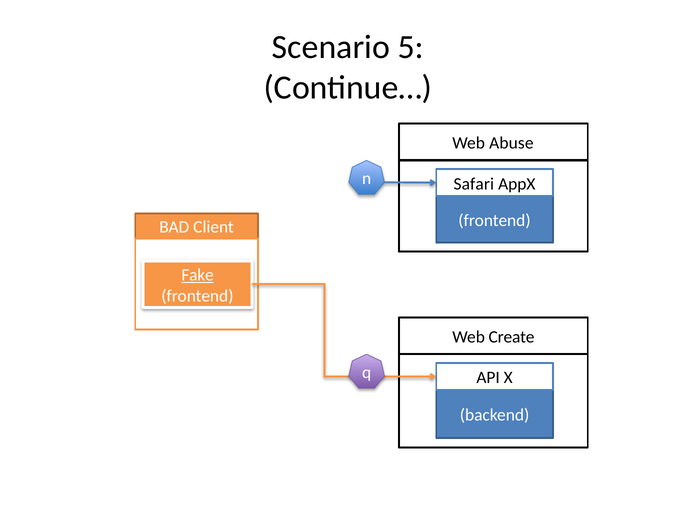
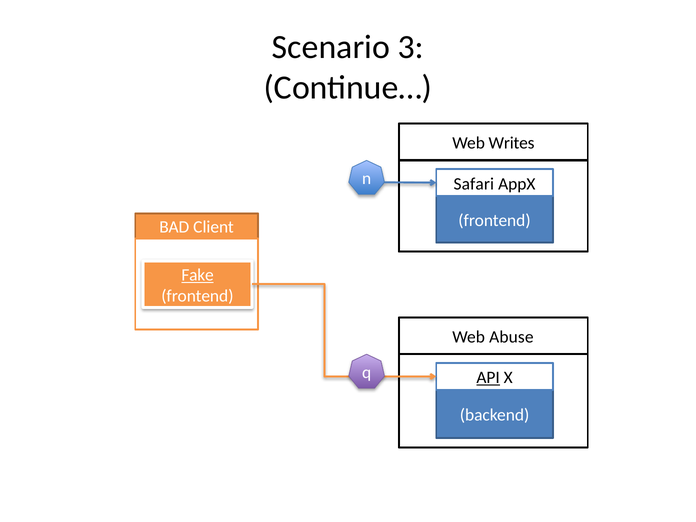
5: 5 -> 3
Abuse: Abuse -> Writes
Create: Create -> Abuse
API underline: none -> present
